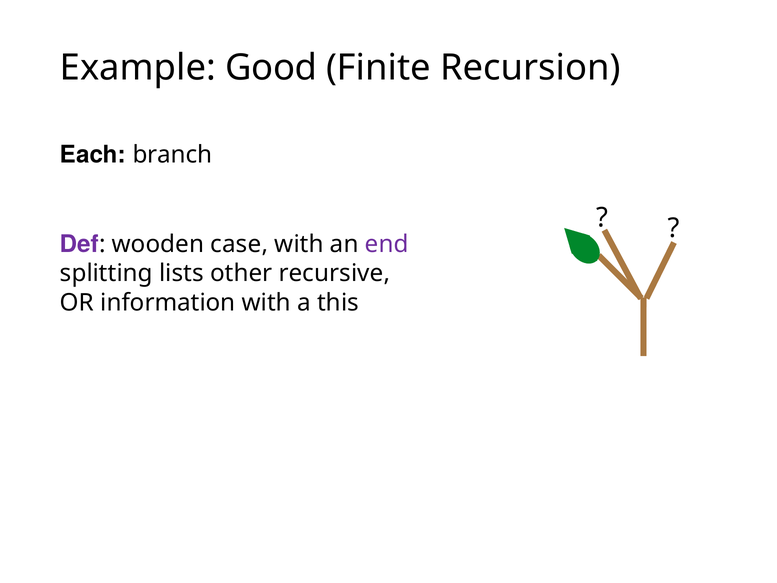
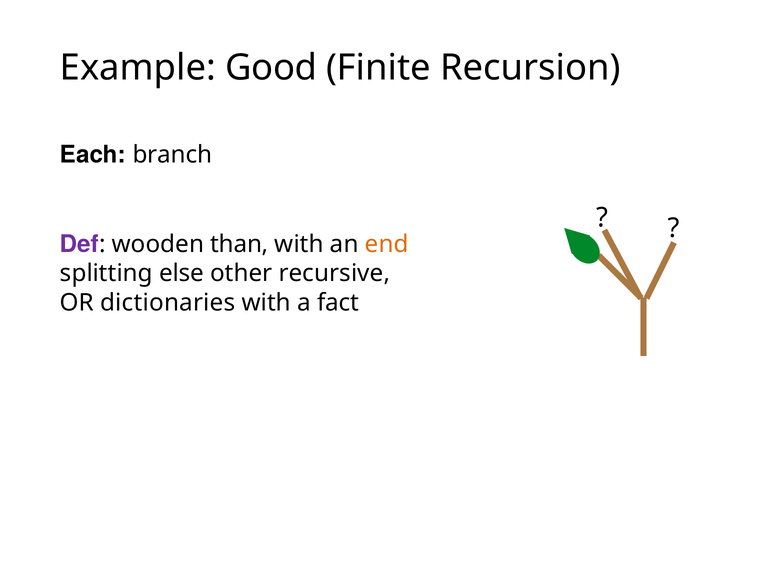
case: case -> than
end colour: purple -> orange
lists: lists -> else
information: information -> dictionaries
this: this -> fact
